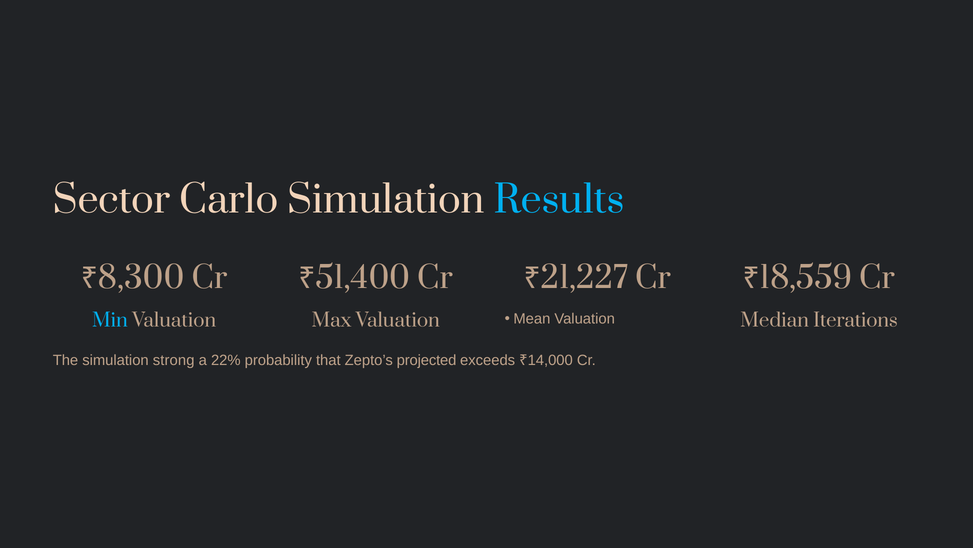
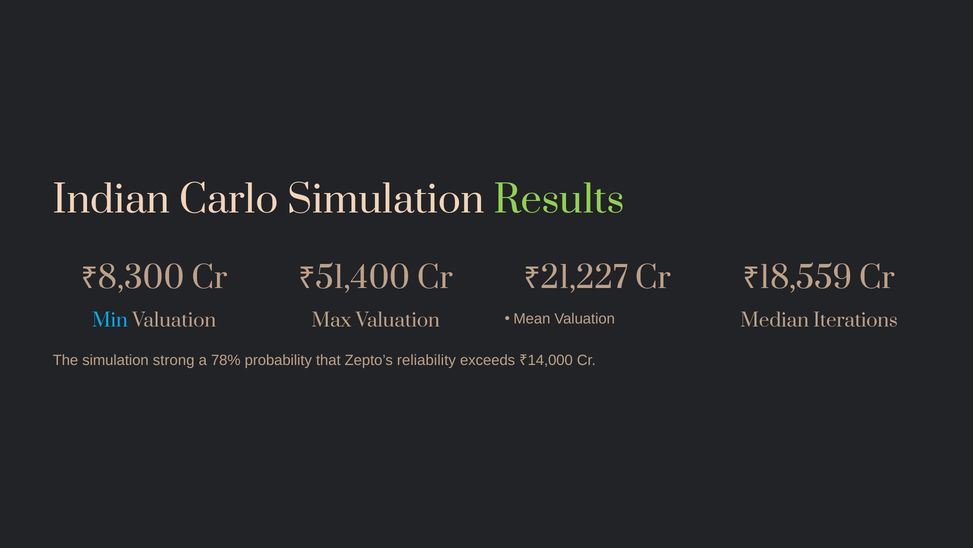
Sector: Sector -> Indian
Results colour: light blue -> light green
22%: 22% -> 78%
projected: projected -> reliability
